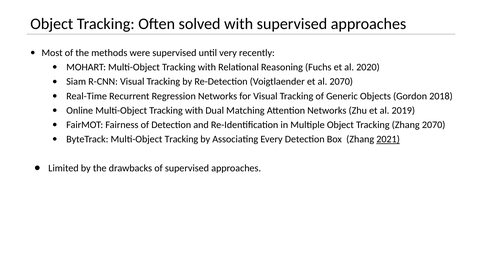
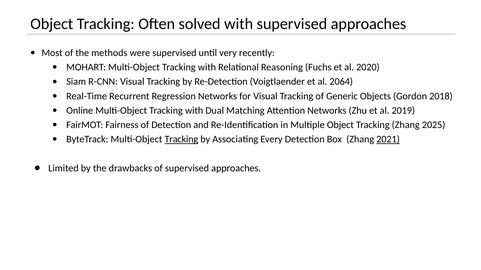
al 2070: 2070 -> 2064
Zhang 2070: 2070 -> 2025
Tracking at (181, 140) underline: none -> present
